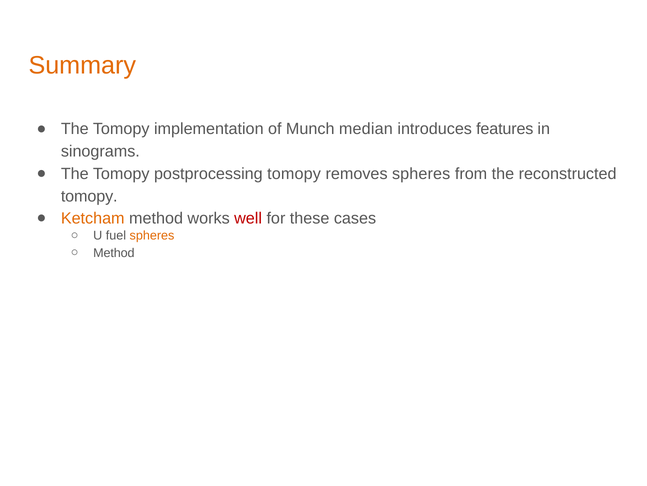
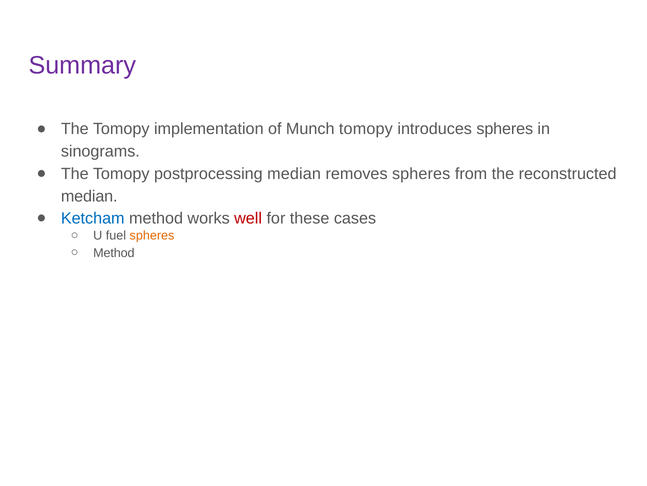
Summary colour: orange -> purple
Munch median: median -> tomopy
introduces features: features -> spheres
postprocessing tomopy: tomopy -> median
tomopy at (89, 196): tomopy -> median
Ketcham colour: orange -> blue
